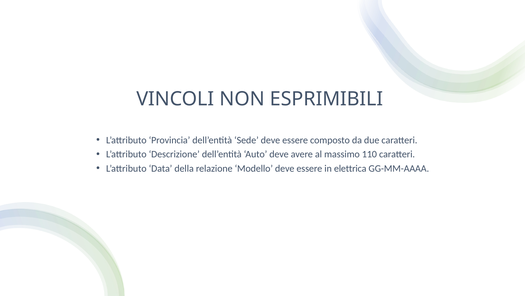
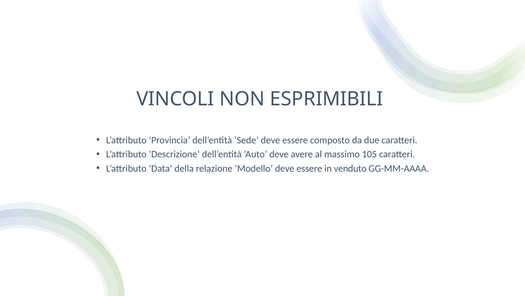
110: 110 -> 105
elettrica: elettrica -> venduto
